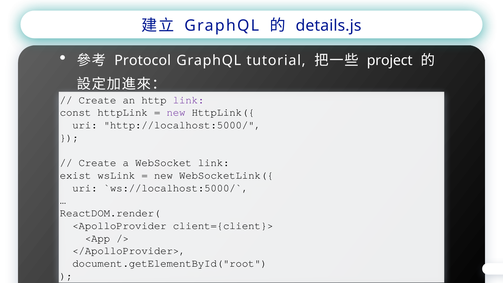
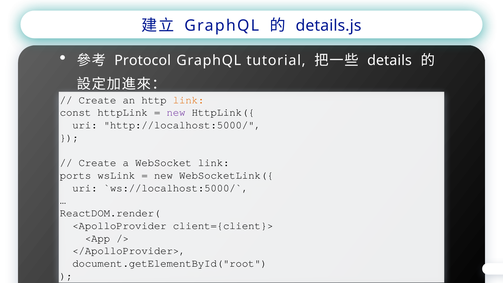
project: project -> details
link at (189, 100) colour: purple -> orange
exist: exist -> ports
